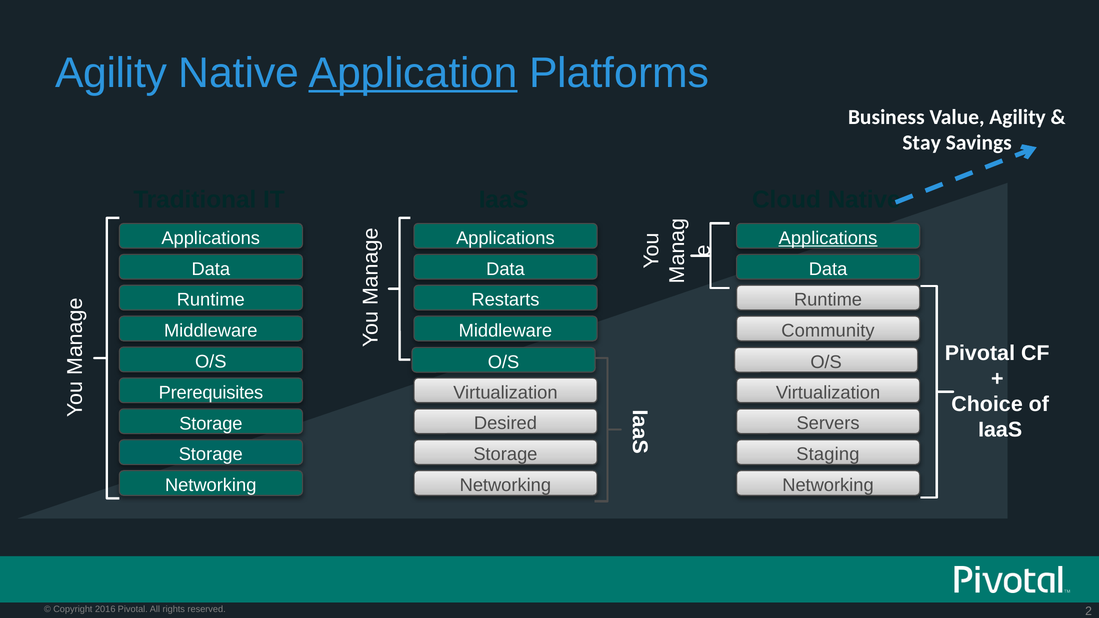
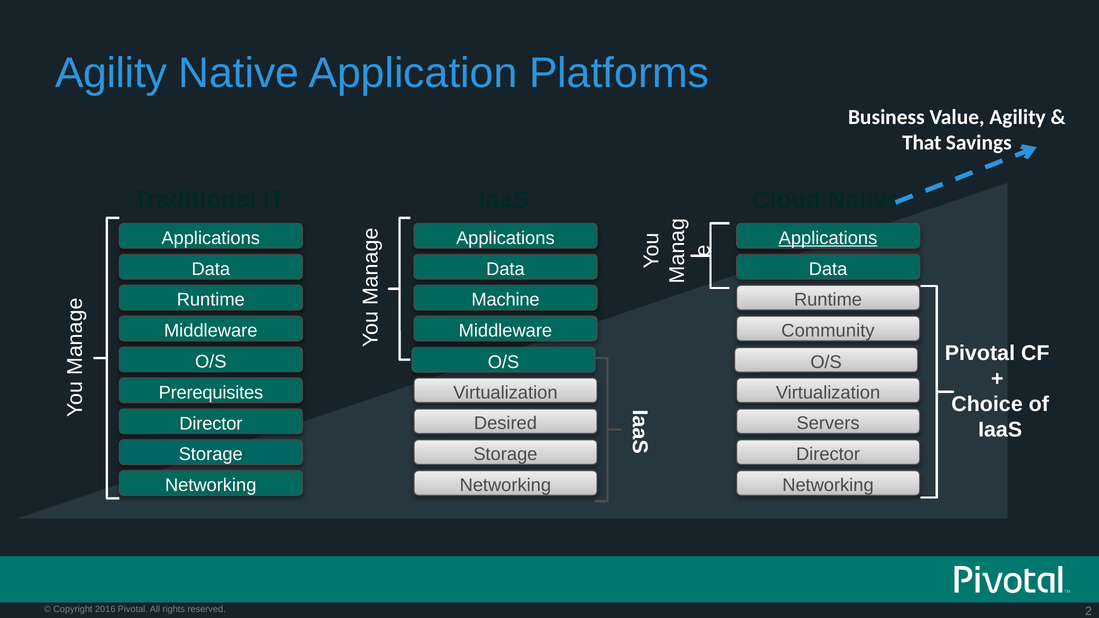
Application underline: present -> none
Stay: Stay -> That
Restarts: Restarts -> Machine
Storage at (211, 424): Storage -> Director
Staging at (828, 455): Staging -> Director
